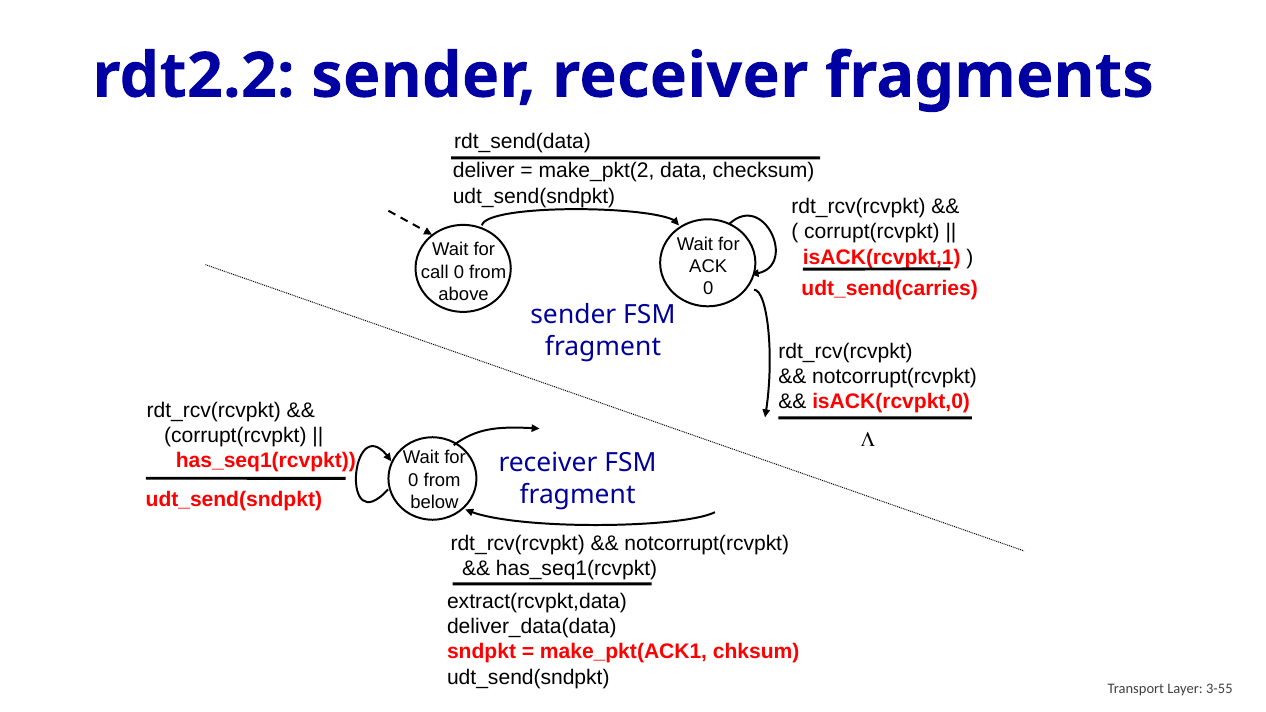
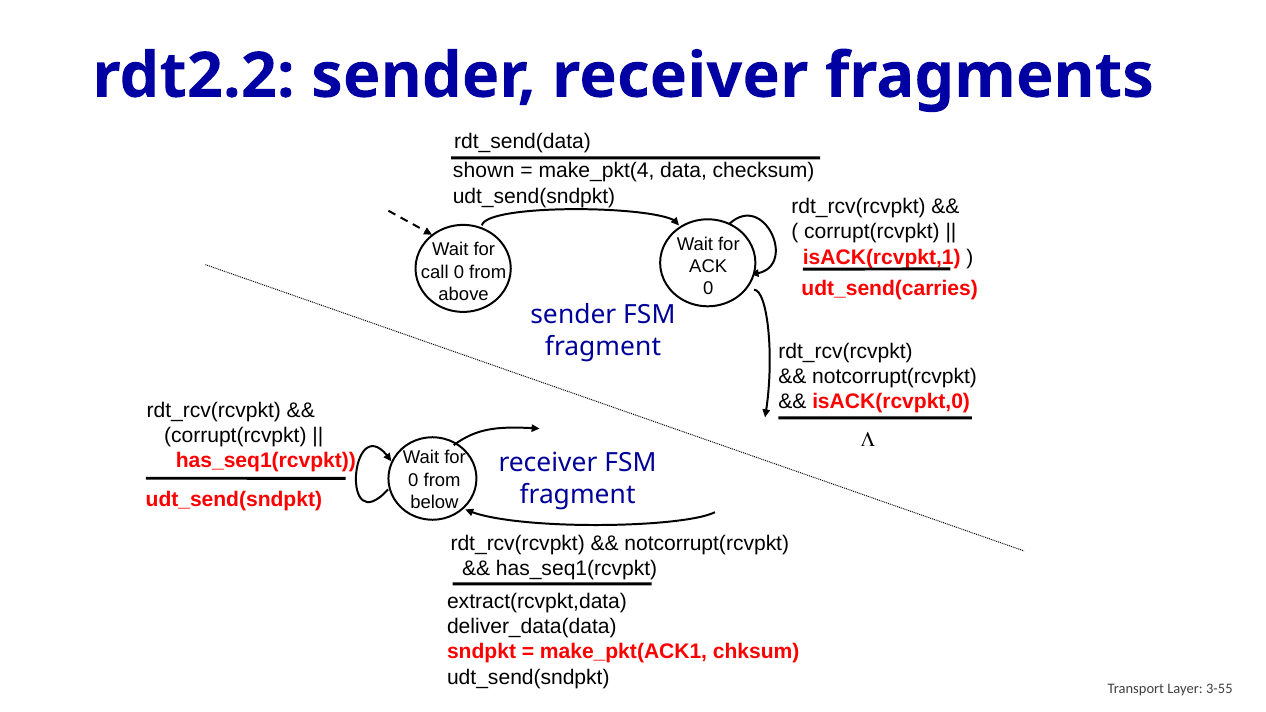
deliver: deliver -> shown
make_pkt(2: make_pkt(2 -> make_pkt(4
